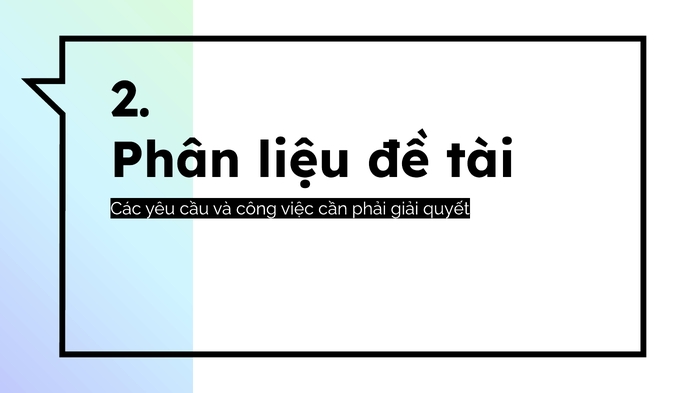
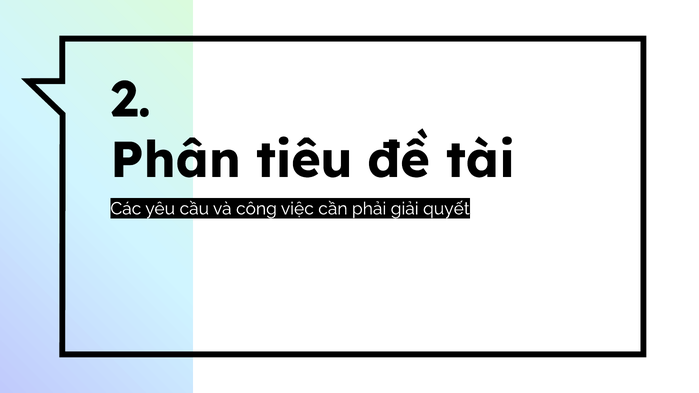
liệu: liệu -> tiêu
